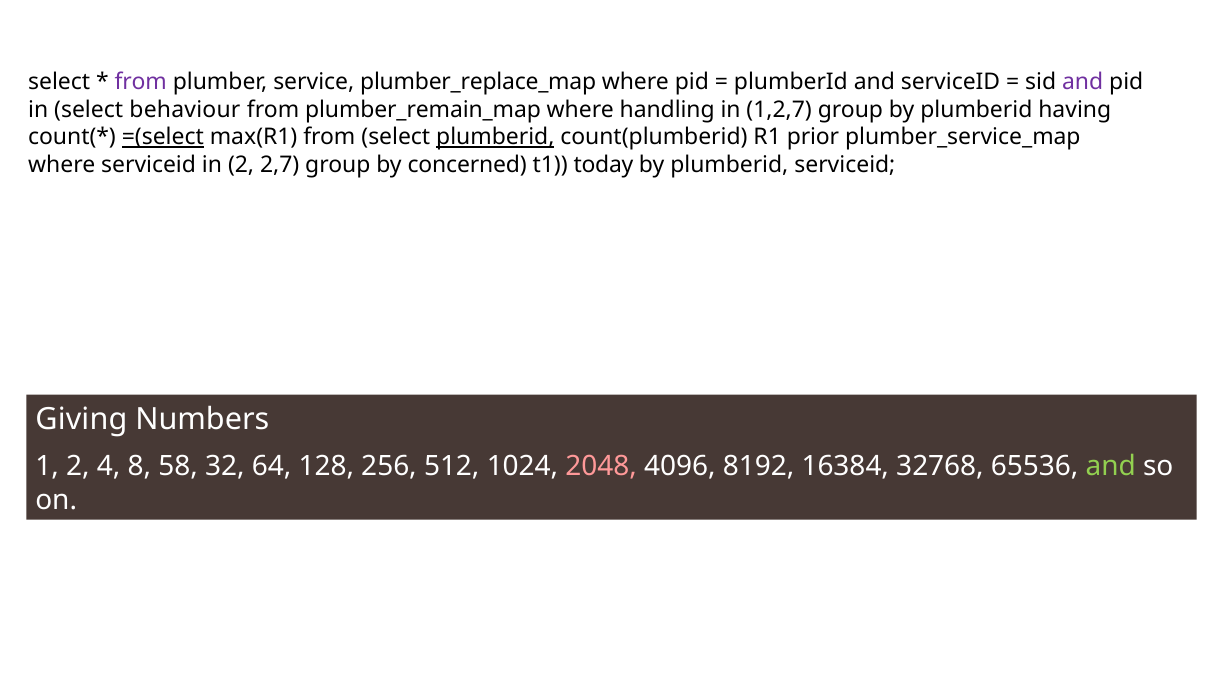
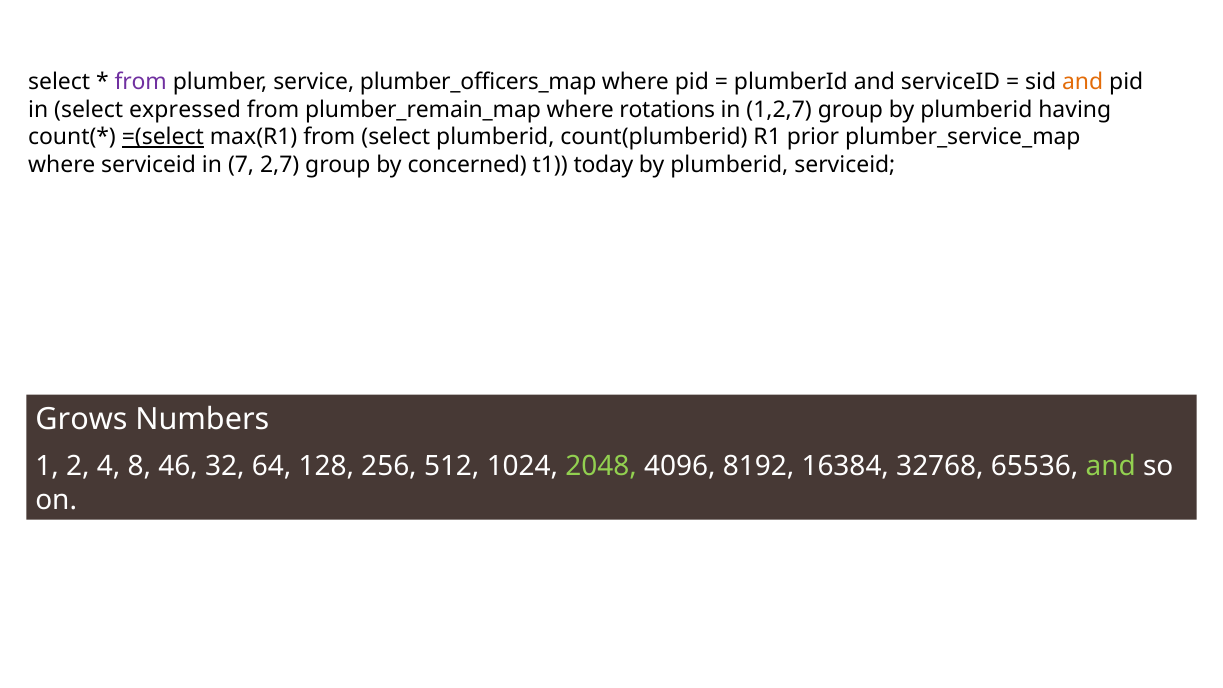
plumber_replace_map: plumber_replace_map -> plumber_officers_map
and at (1083, 82) colour: purple -> orange
behaviour: behaviour -> expressed
handling: handling -> rotations
plumberid at (495, 137) underline: present -> none
in 2: 2 -> 7
Giving: Giving -> Grows
58: 58 -> 46
2048 colour: pink -> light green
